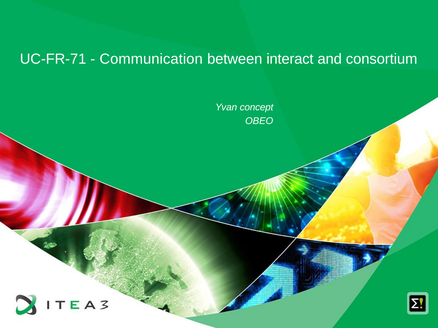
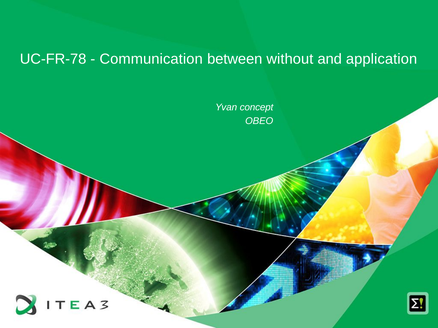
UC-FR-71: UC-FR-71 -> UC-FR-78
interact: interact -> without
consortium: consortium -> application
